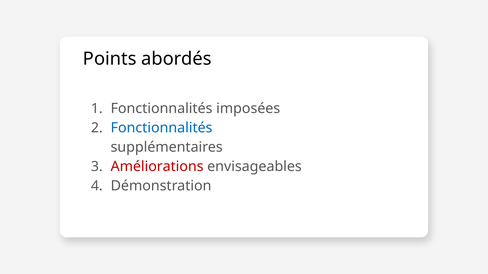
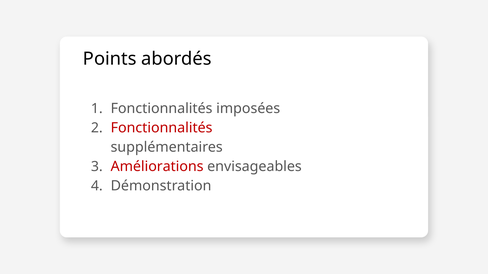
Fonctionnalités at (162, 128) colour: blue -> red
